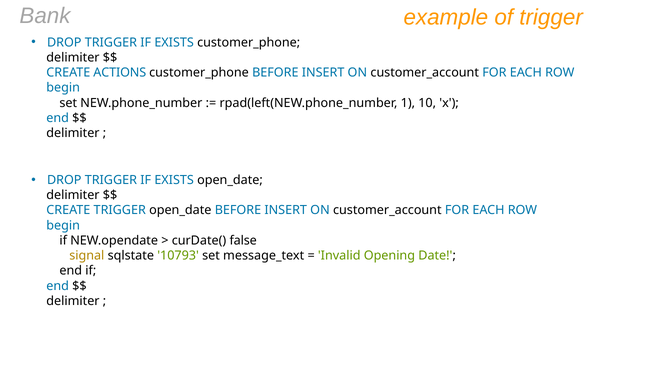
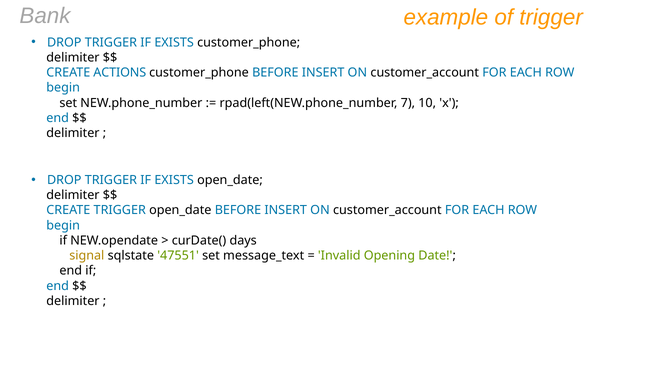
1: 1 -> 7
false: false -> days
10793: 10793 -> 47551
